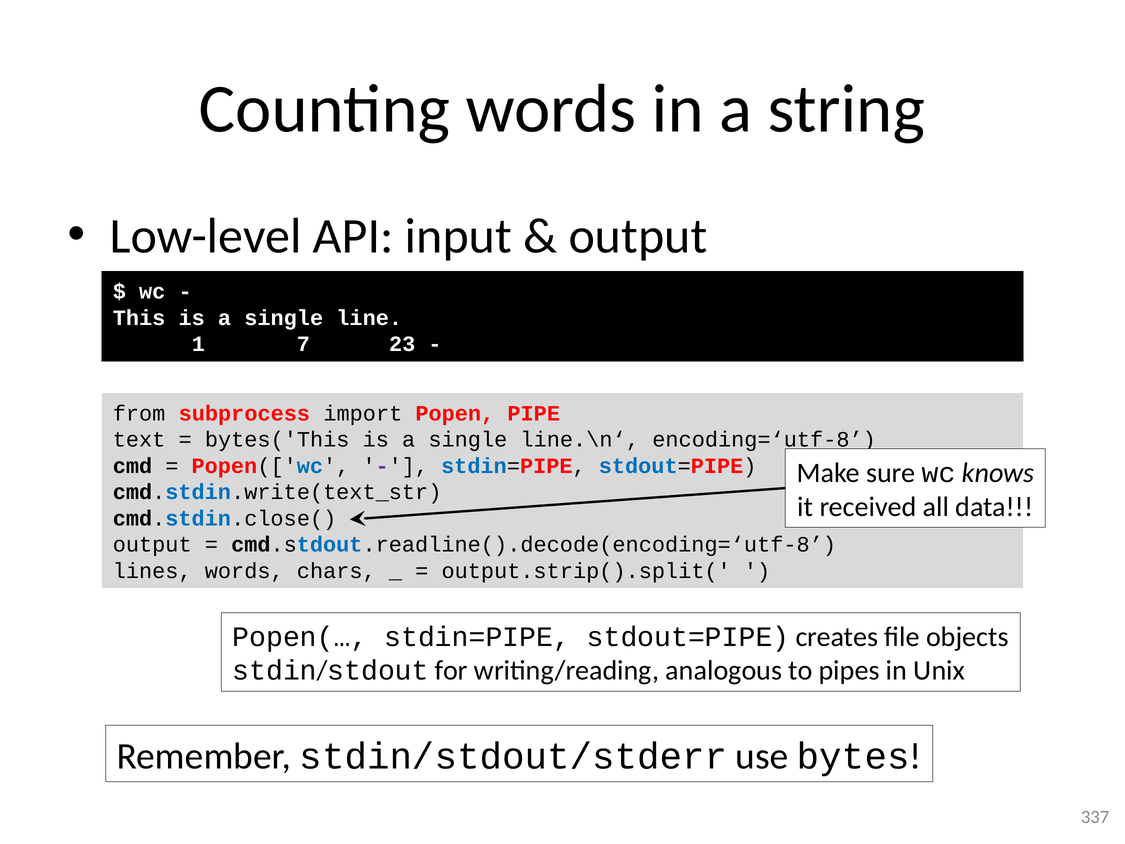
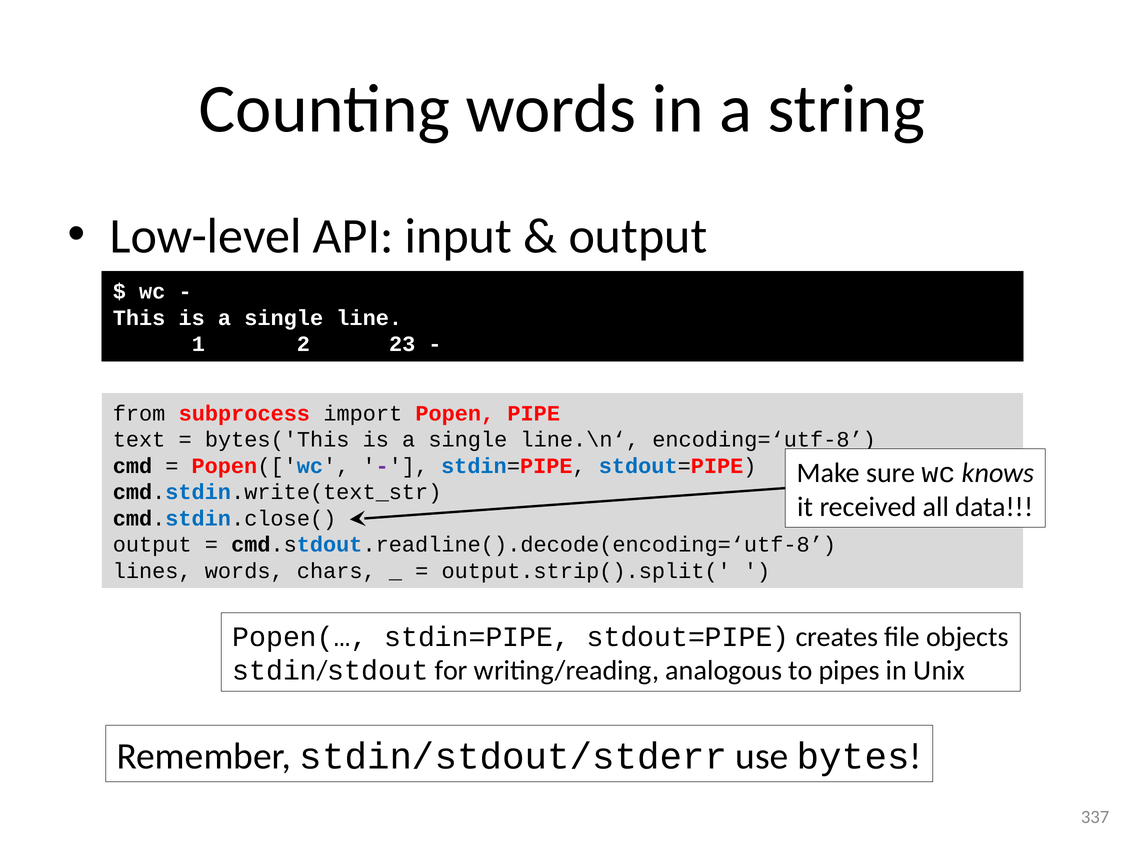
7: 7 -> 2
